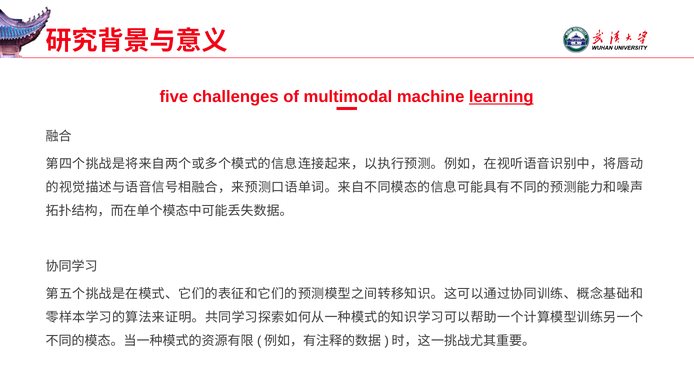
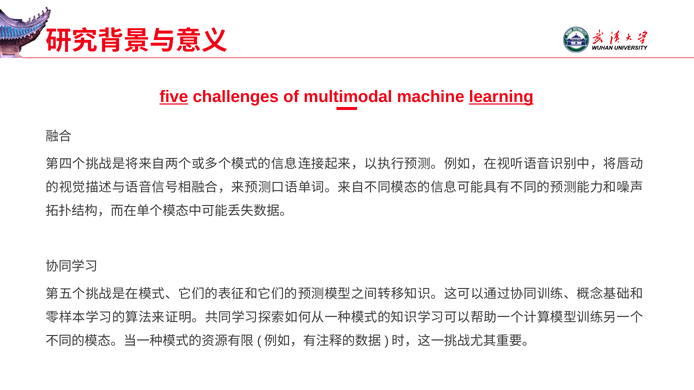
five underline: none -> present
